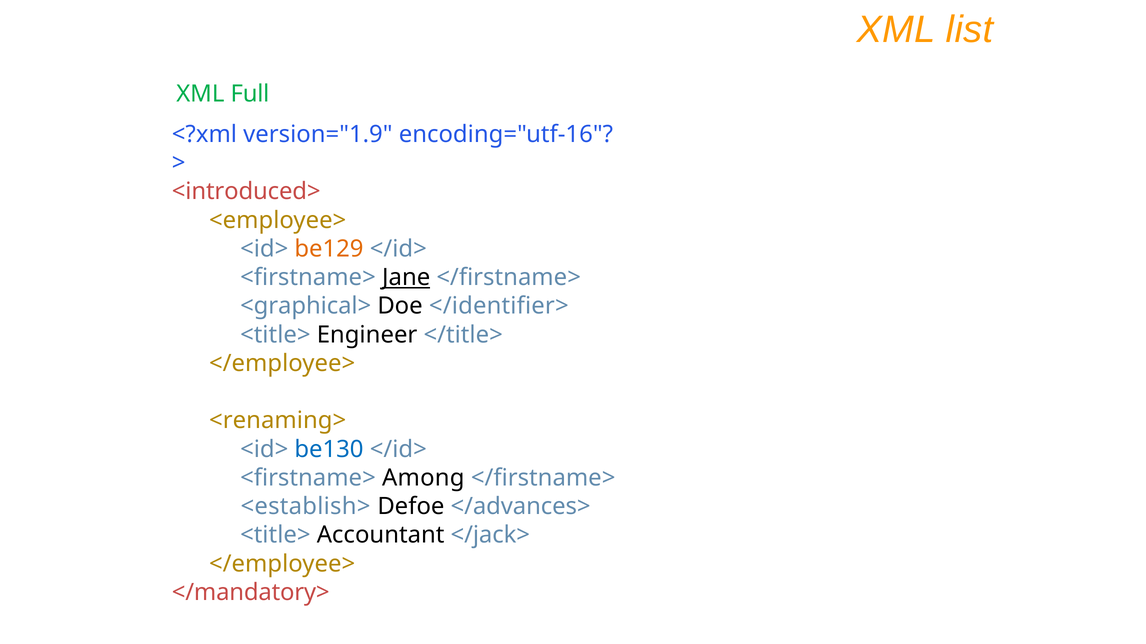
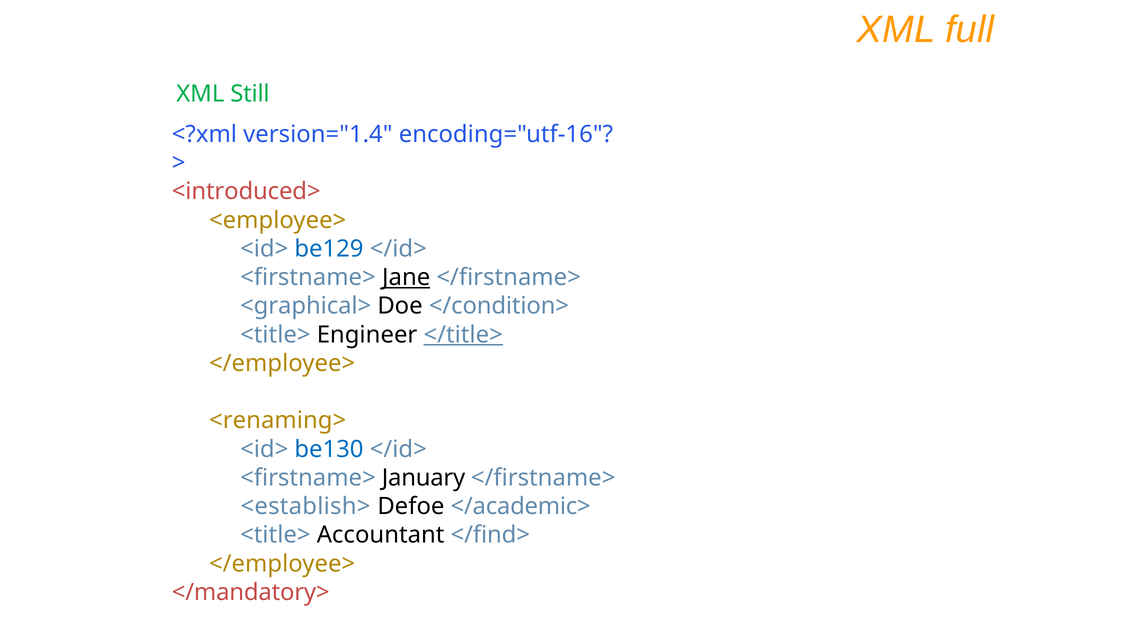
list: list -> full
Full: Full -> Still
version="1.9: version="1.9 -> version="1.4
be129 colour: orange -> blue
</identifier>: </identifier> -> </condition>
</title> underline: none -> present
Among: Among -> January
</advances>: </advances> -> </academic>
</jack>: </jack> -> </find>
